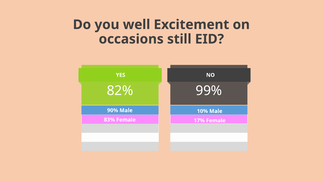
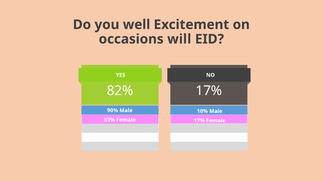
still: still -> will
99% at (209, 91): 99% -> 17%
